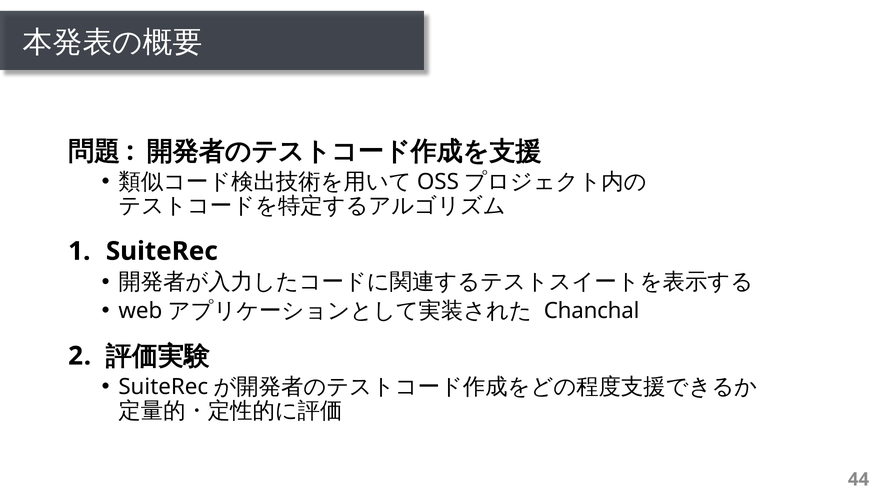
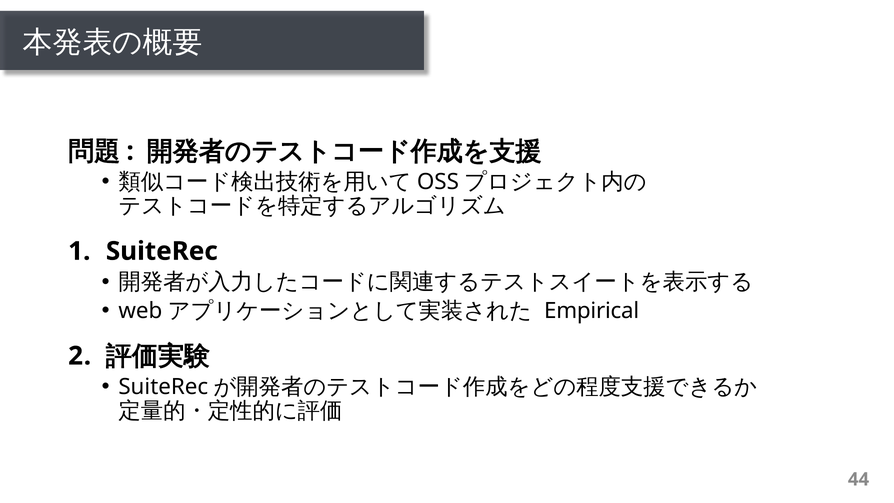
Chanchal: Chanchal -> Empirical
